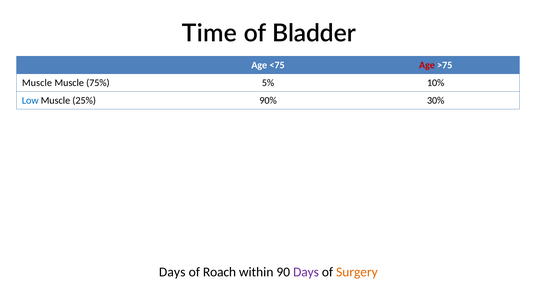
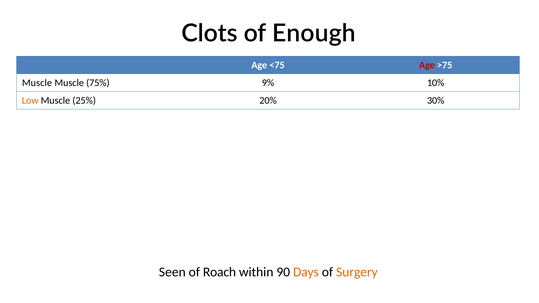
Time: Time -> Clots
Bladder: Bladder -> Enough
5%: 5% -> 9%
Low colour: blue -> orange
90%: 90% -> 20%
Days at (172, 272): Days -> Seen
Days at (306, 272) colour: purple -> orange
